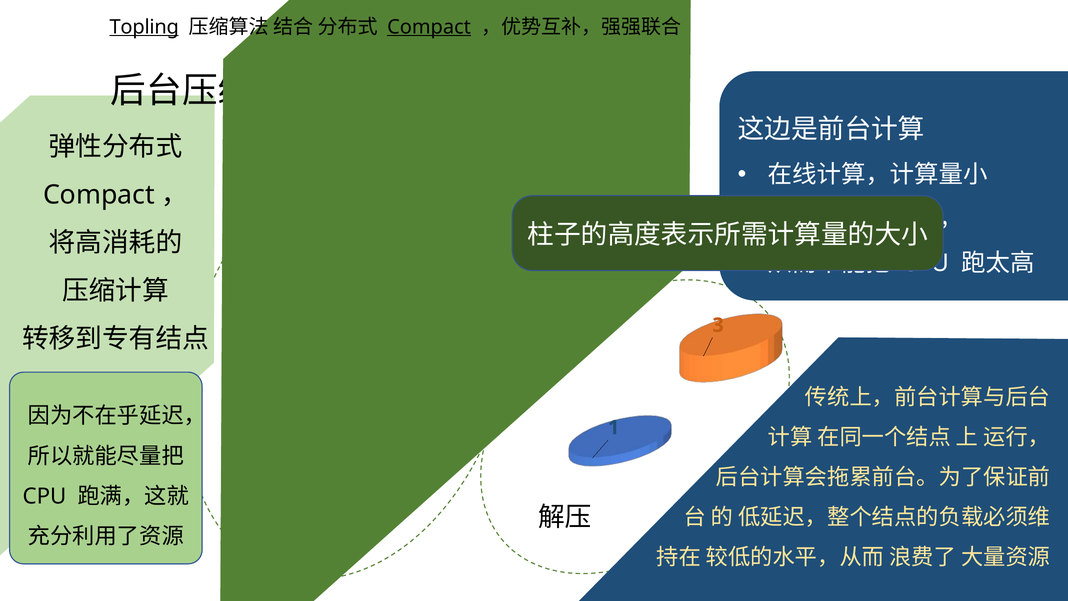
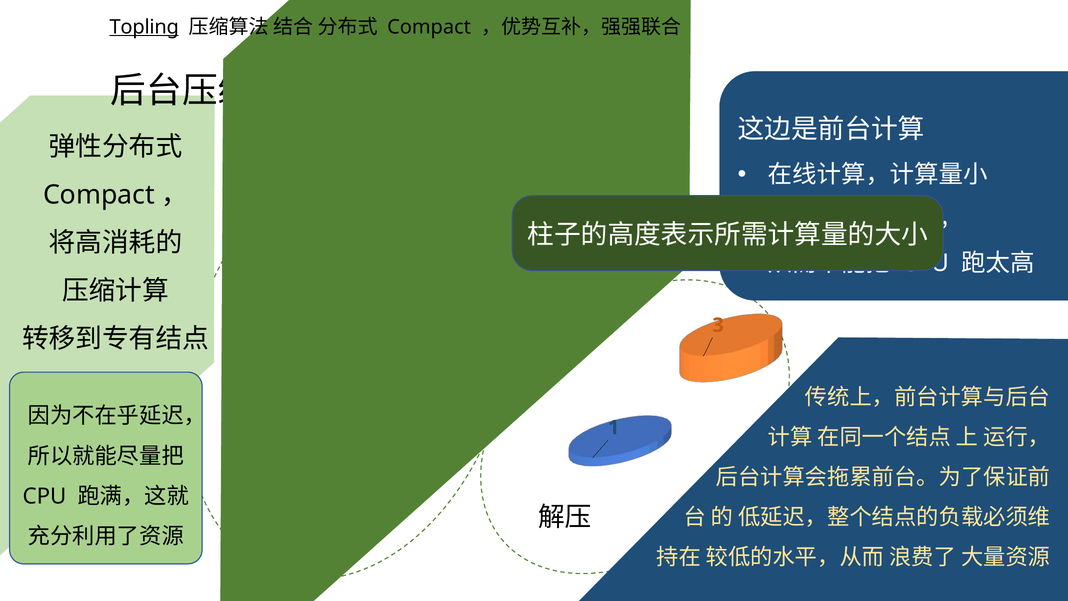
Compact at (429, 27) underline: present -> none
